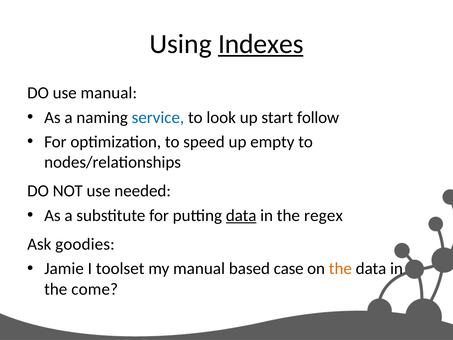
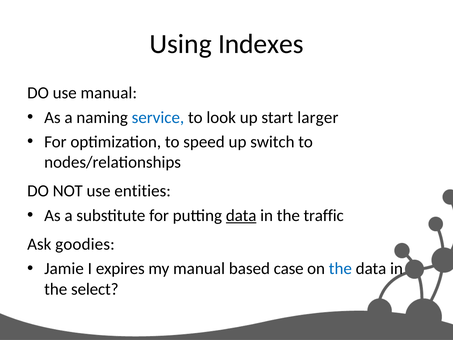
Indexes underline: present -> none
follow: follow -> larger
empty: empty -> switch
needed: needed -> entities
regex: regex -> traffic
toolset: toolset -> expires
the at (340, 268) colour: orange -> blue
come: come -> select
